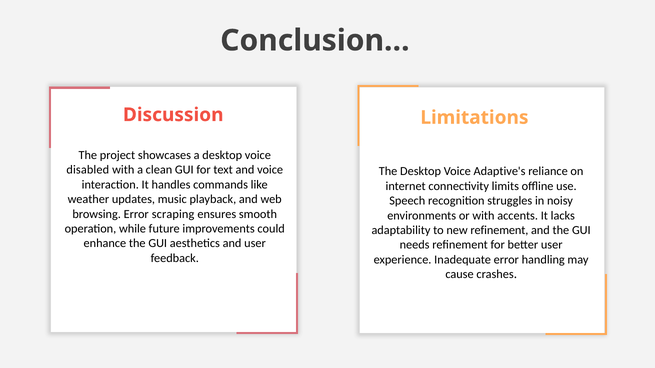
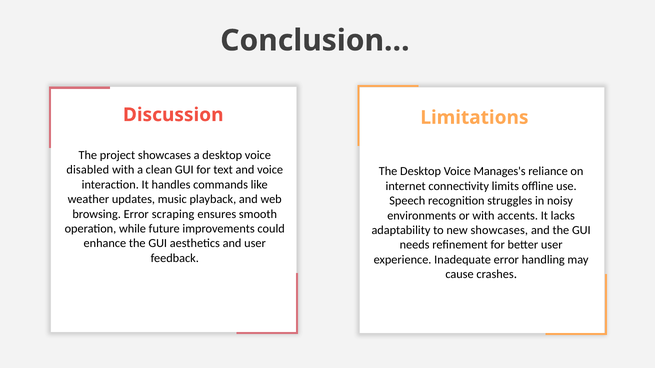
Adaptive's: Adaptive's -> Manages's
new refinement: refinement -> showcases
